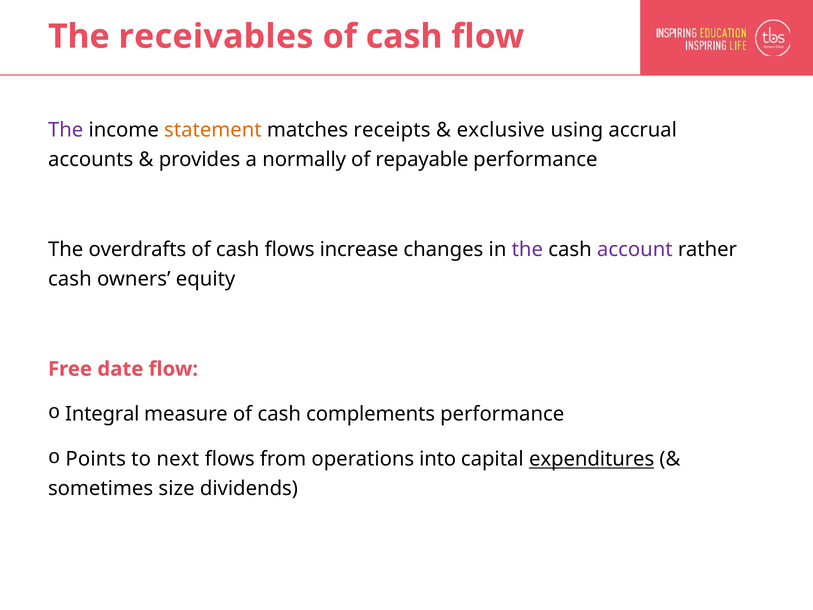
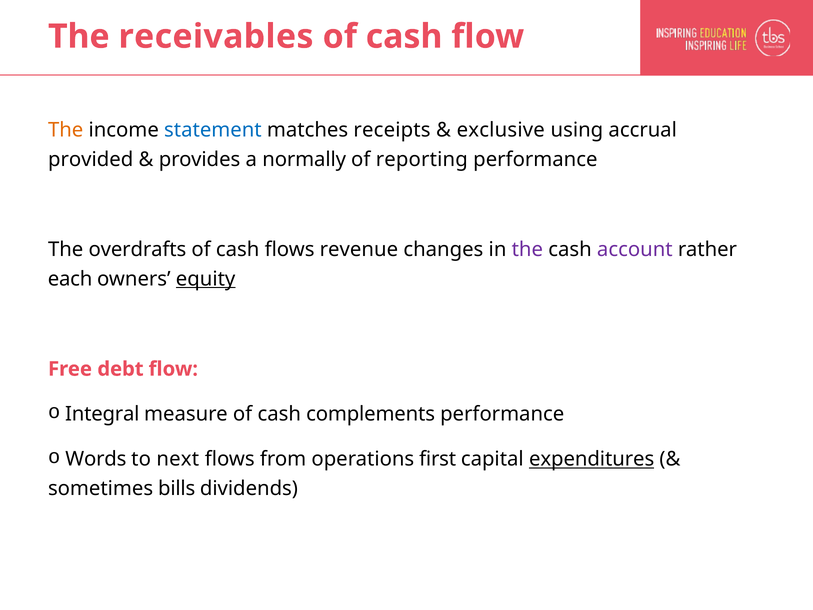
The at (66, 130) colour: purple -> orange
statement colour: orange -> blue
accounts: accounts -> provided
repayable: repayable -> reporting
increase: increase -> revenue
cash at (70, 279): cash -> each
equity underline: none -> present
date: date -> debt
Points: Points -> Words
into: into -> first
size: size -> bills
